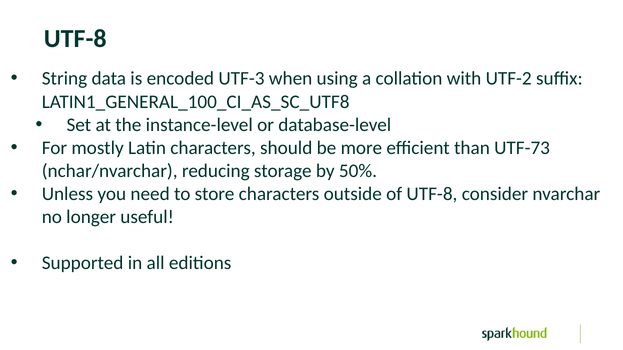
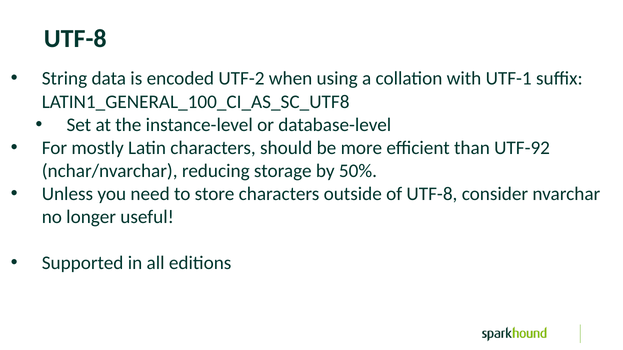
UTF-3: UTF-3 -> UTF-2
UTF-2: UTF-2 -> UTF-1
UTF-73: UTF-73 -> UTF-92
